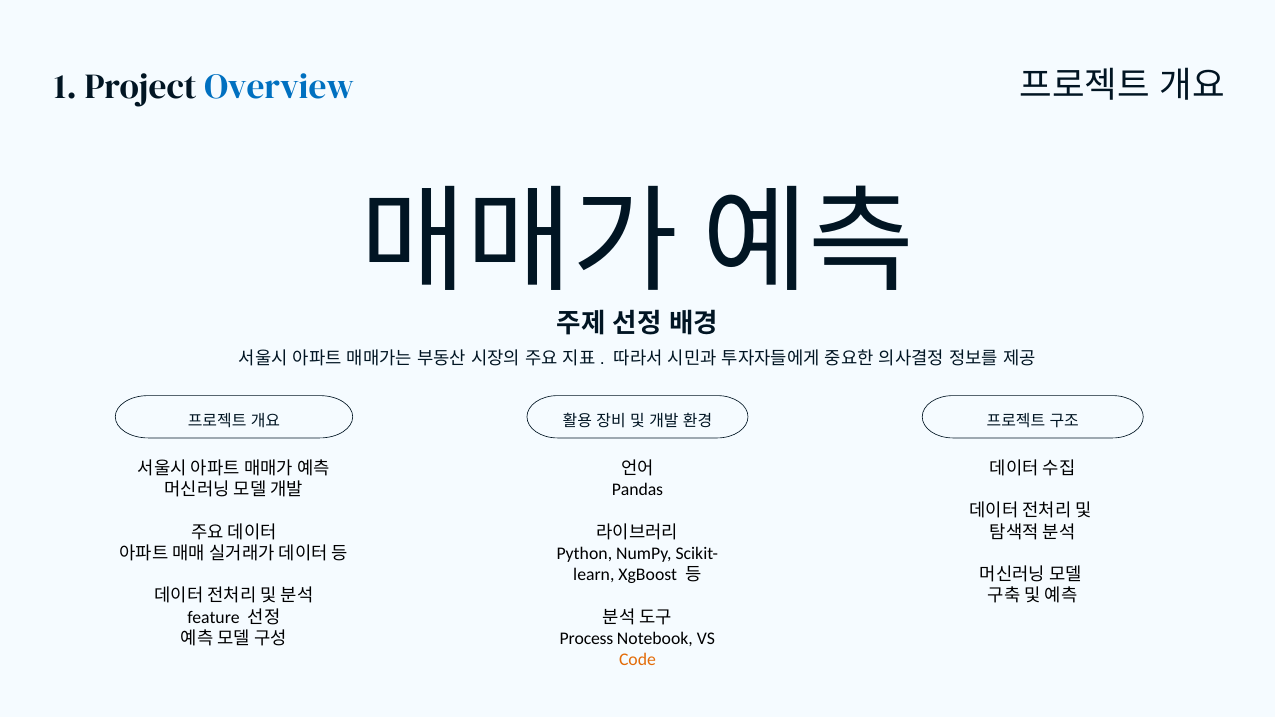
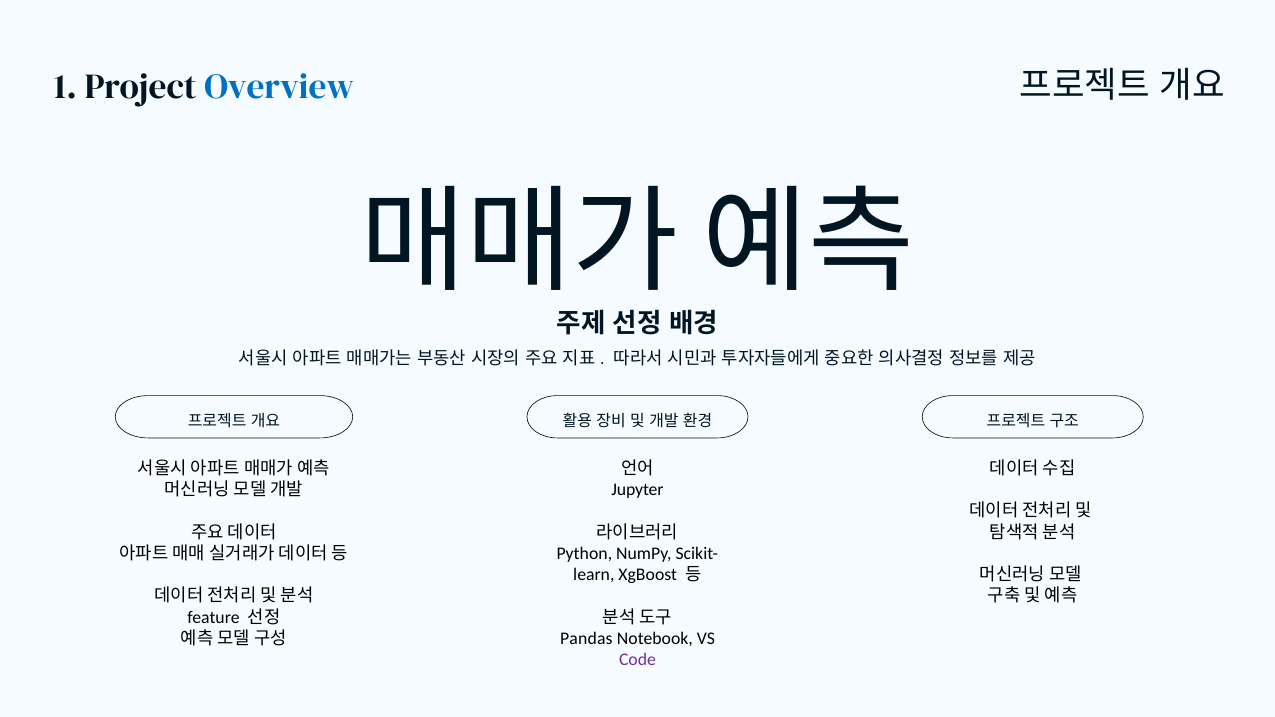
Pandas: Pandas -> Jupyter
Process: Process -> Pandas
Code colour: orange -> purple
